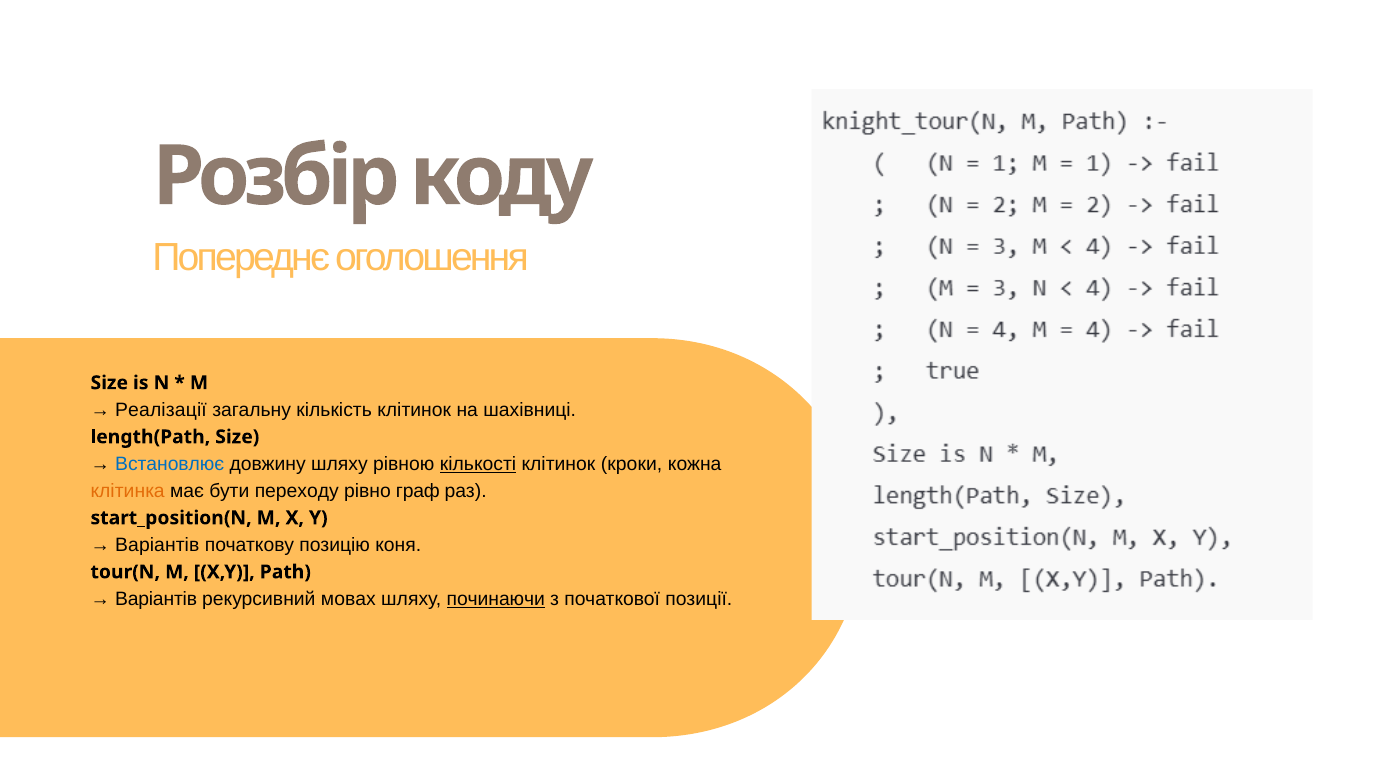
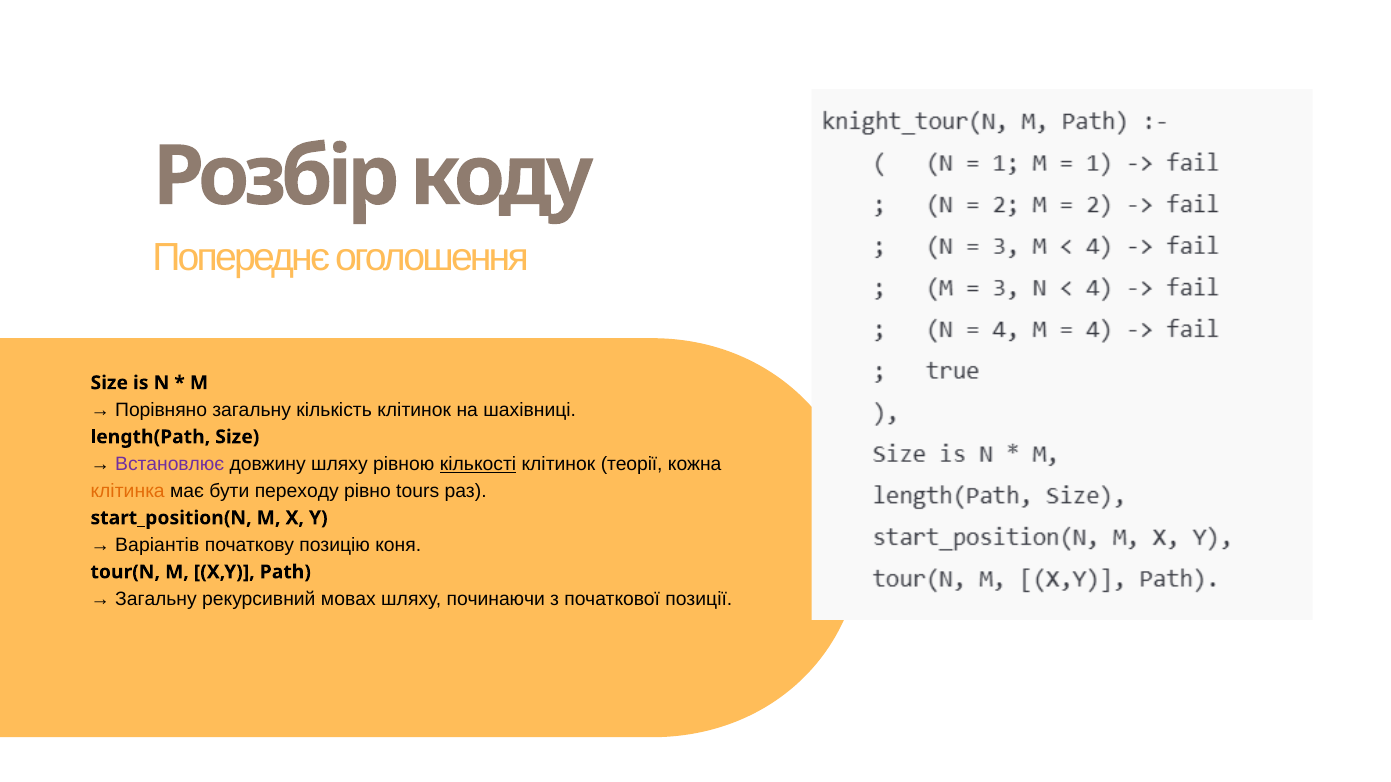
Реалізації: Реалізації -> Порівняно
Встановлює colour: blue -> purple
кроки: кроки -> теорії
граф: граф -> tours
Варіантів at (156, 599): Варіантів -> Загальну
починаючи underline: present -> none
